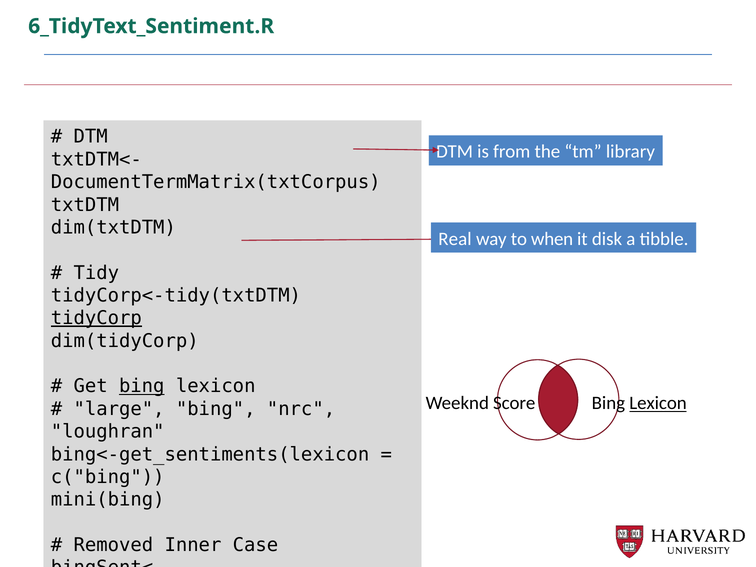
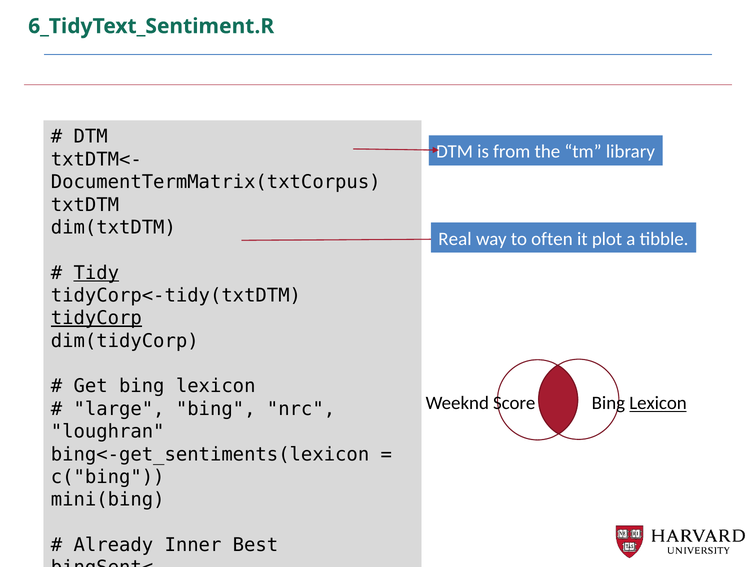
when: when -> often
disk: disk -> plot
Tidy underline: none -> present
bing at (142, 386) underline: present -> none
Removed: Removed -> Already
Case: Case -> Best
